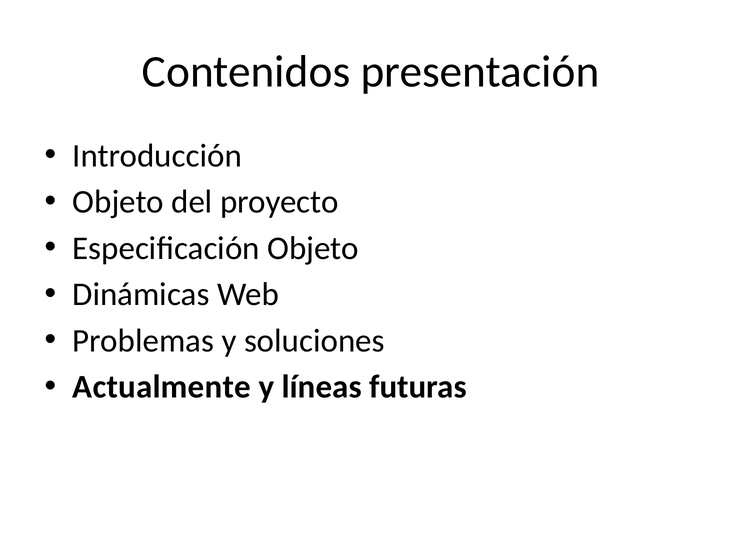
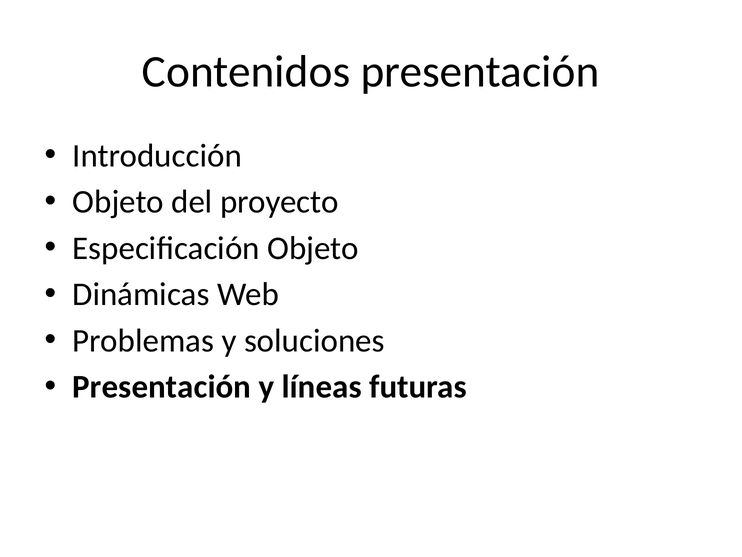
Actualmente at (162, 387): Actualmente -> Presentación
